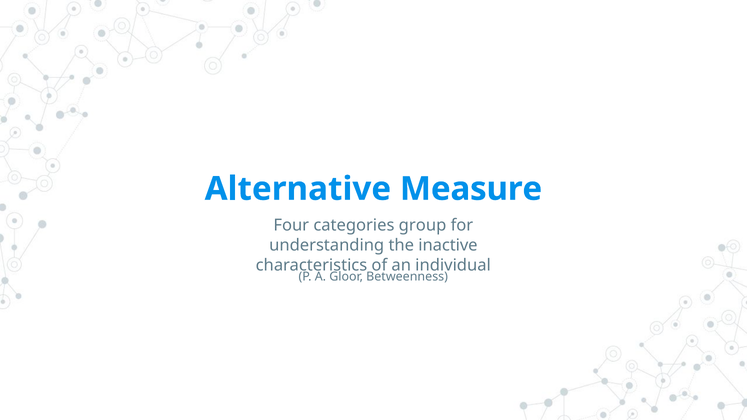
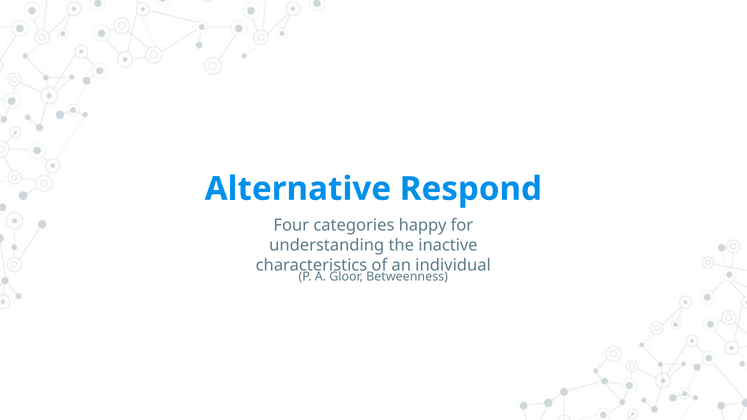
Measure: Measure -> Respond
group: group -> happy
